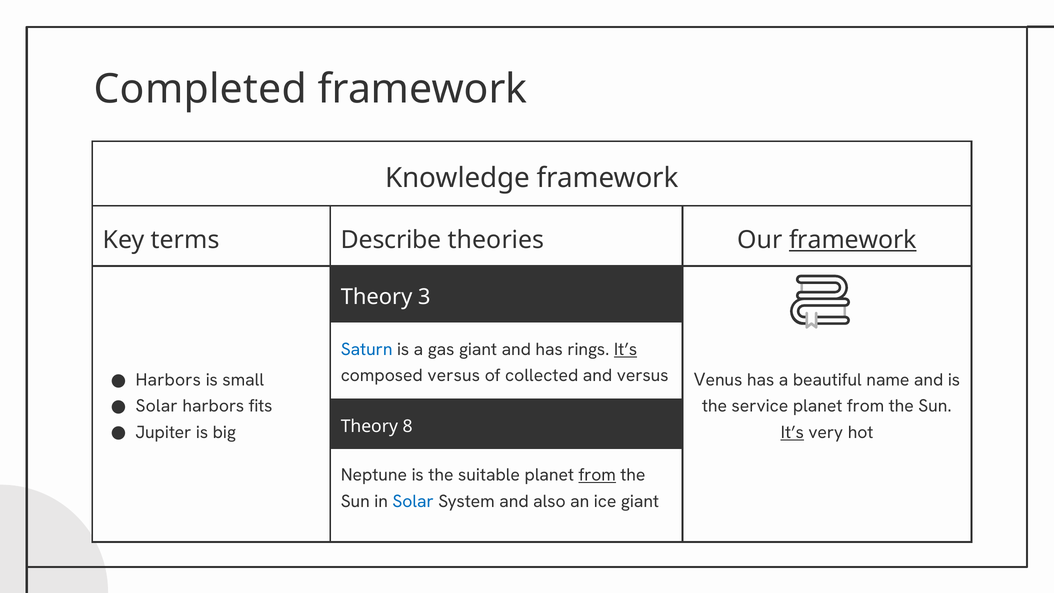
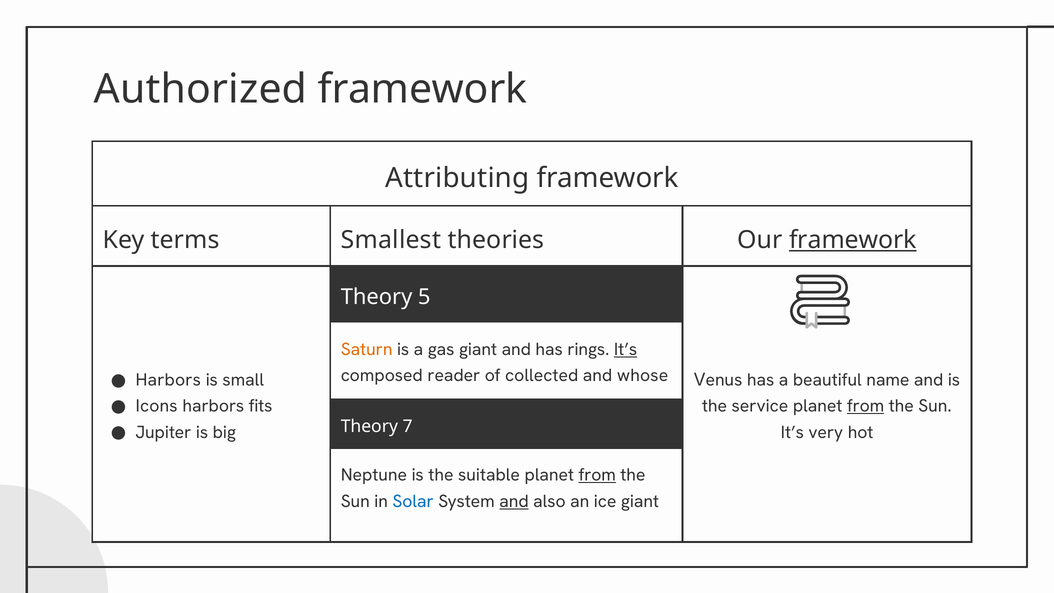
Completed: Completed -> Authorized
Knowledge: Knowledge -> Attributing
Describe: Describe -> Smallest
3: 3 -> 5
Saturn colour: blue -> orange
composed versus: versus -> reader
and versus: versus -> whose
Solar at (157, 406): Solar -> Icons
from at (866, 406) underline: none -> present
8: 8 -> 7
It’s at (792, 432) underline: present -> none
and at (514, 501) underline: none -> present
